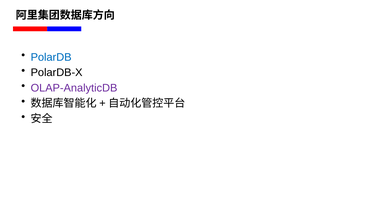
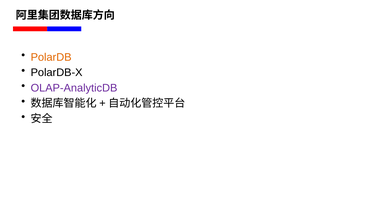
PolarDB colour: blue -> orange
